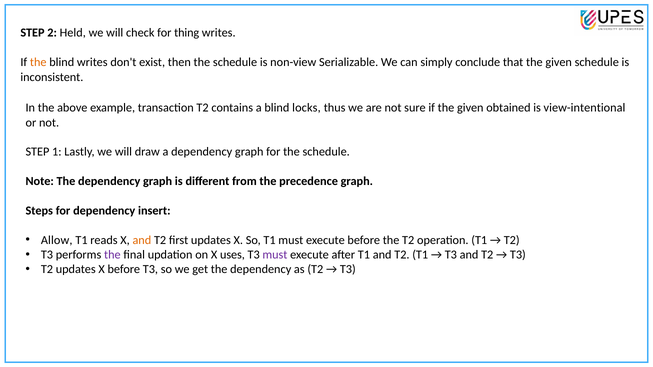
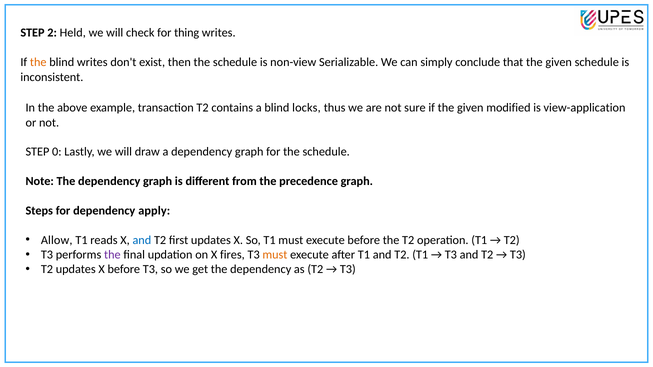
obtained: obtained -> modified
view-intentional: view-intentional -> view-application
1: 1 -> 0
insert: insert -> apply
and at (142, 240) colour: orange -> blue
uses: uses -> fires
must at (275, 255) colour: purple -> orange
